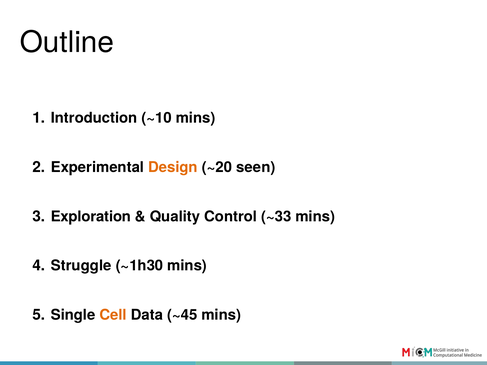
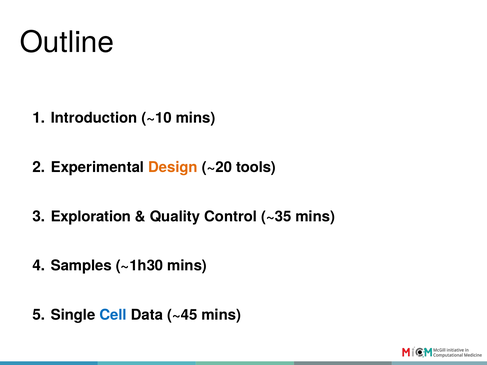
seen: seen -> tools
~33: ~33 -> ~35
Struggle: Struggle -> Samples
Cell colour: orange -> blue
